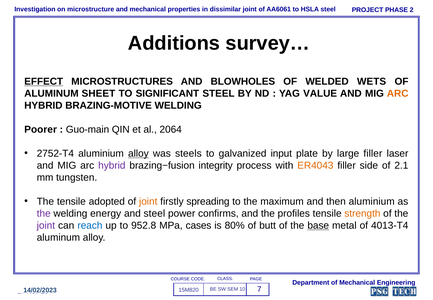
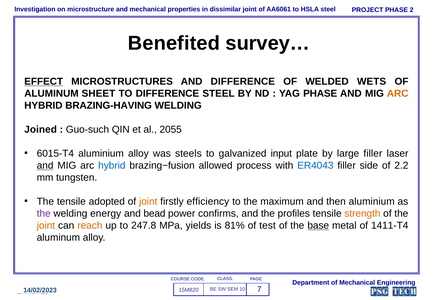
Additions: Additions -> Benefited
AND BLOWHOLES: BLOWHOLES -> DIFFERENCE
TO SIGNIFICANT: SIGNIFICANT -> DIFFERENCE
YAG VALUE: VALUE -> PHASE
BRAZING-MOTIVE: BRAZING-MOTIVE -> BRAZING-HAVING
Poorer: Poorer -> Joined
Guo-main: Guo-main -> Guo-such
2064: 2064 -> 2055
2752-T4: 2752-T4 -> 6015-T4
alloy at (138, 153) underline: present -> none
and at (45, 165) underline: none -> present
hybrid at (112, 165) colour: purple -> blue
integrity: integrity -> allowed
ER4043 colour: orange -> blue
2.1: 2.1 -> 2.2
spreading: spreading -> efficiency
and steel: steel -> bead
joint at (46, 225) colour: purple -> orange
reach colour: blue -> orange
952.8: 952.8 -> 247.8
cases: cases -> yields
80%: 80% -> 81%
butt: butt -> test
4013-T4: 4013-T4 -> 1411-T4
